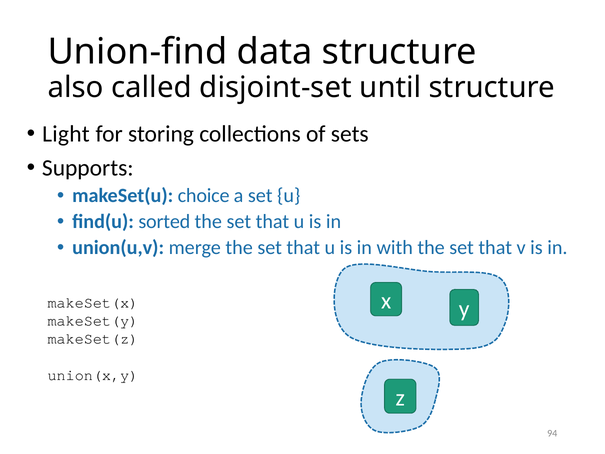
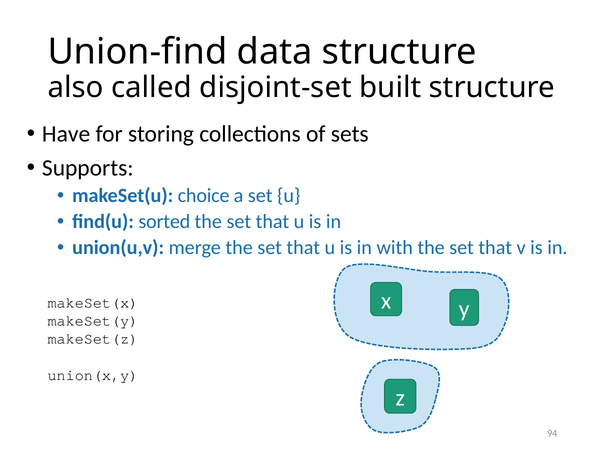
until: until -> built
Light: Light -> Have
